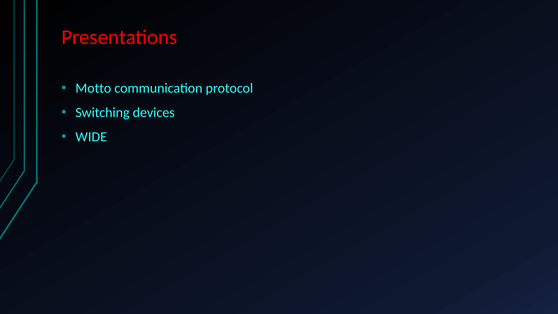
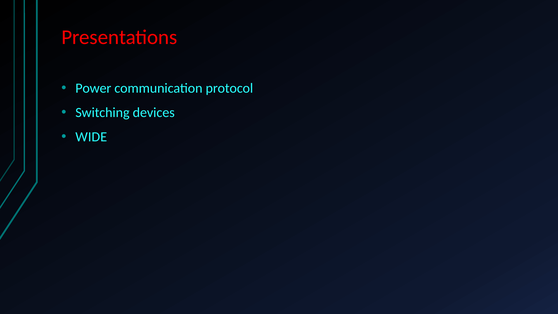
Motto: Motto -> Power
